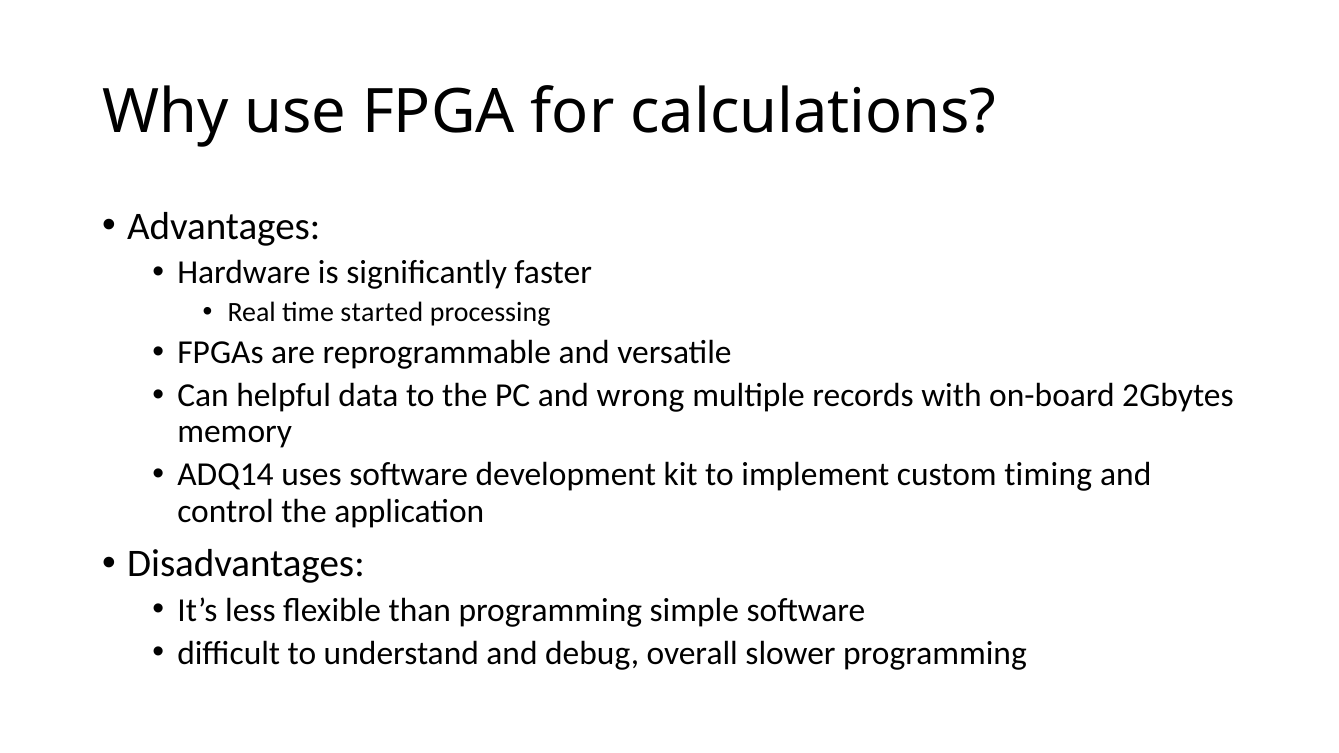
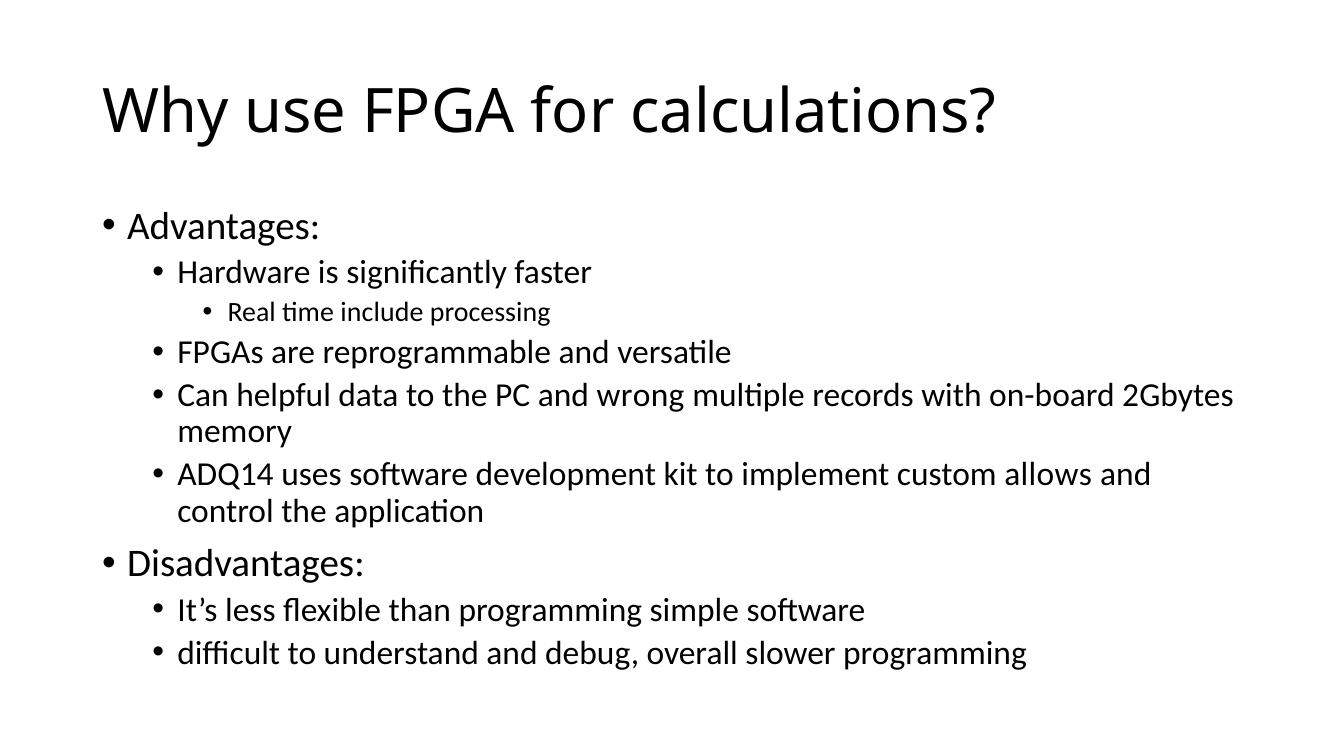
started: started -> include
timing: timing -> allows
